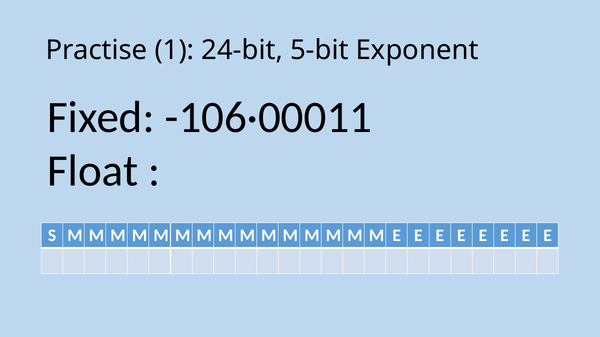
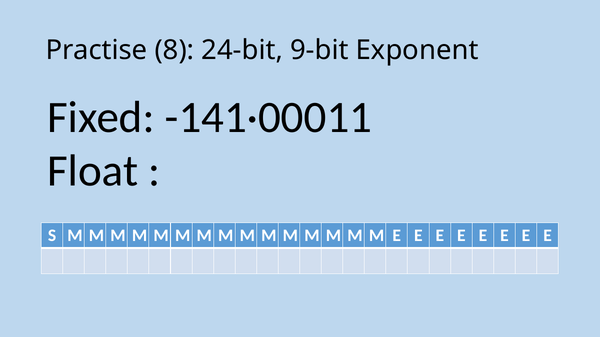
1: 1 -> 8
5-bit: 5-bit -> 9-bit
-106·00011: -106·00011 -> -141·00011
